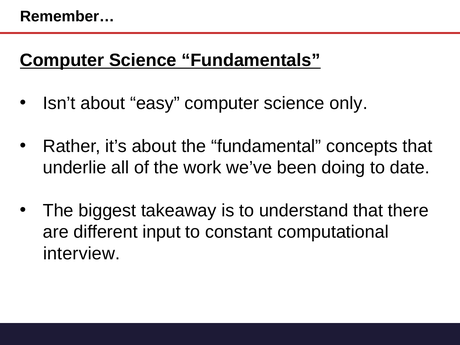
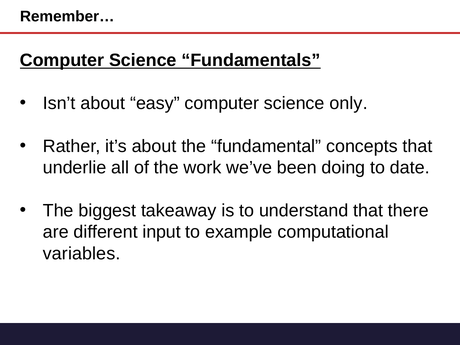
constant: constant -> example
interview: interview -> variables
